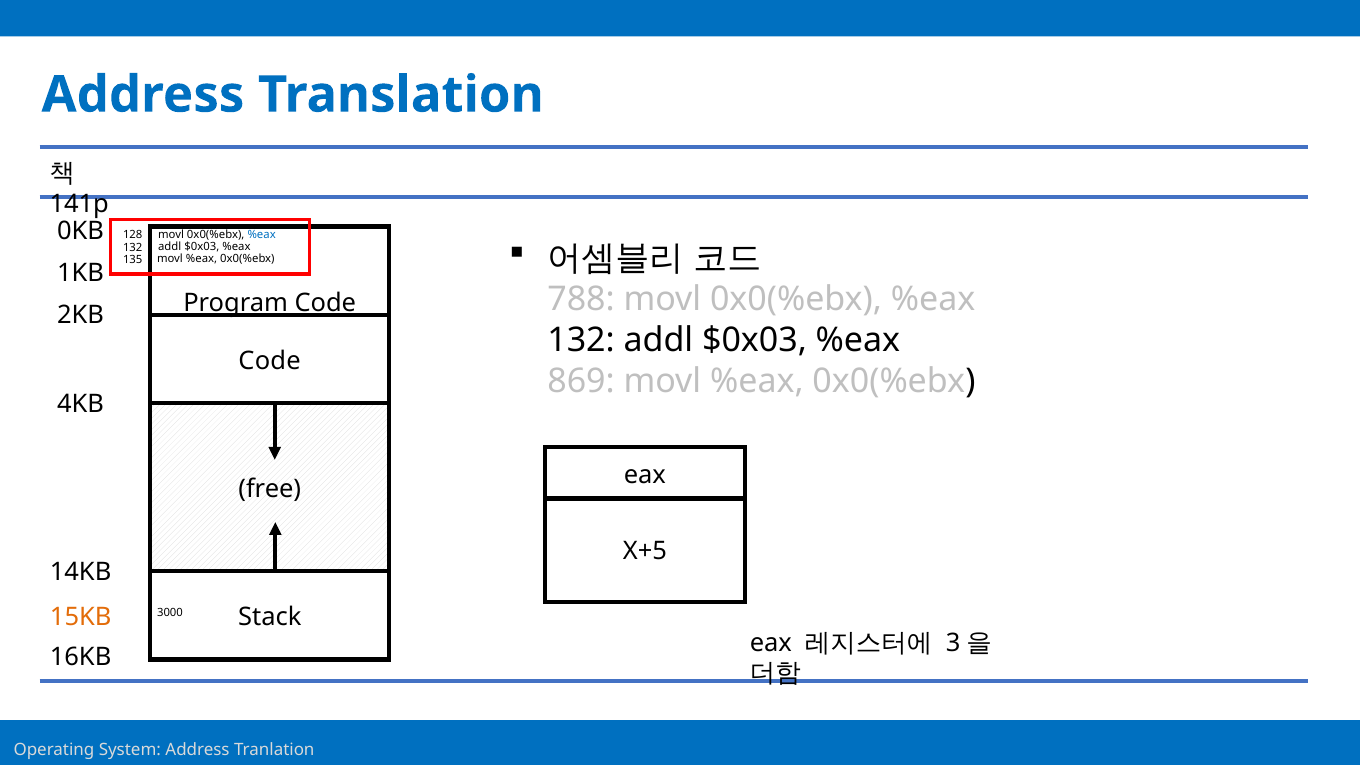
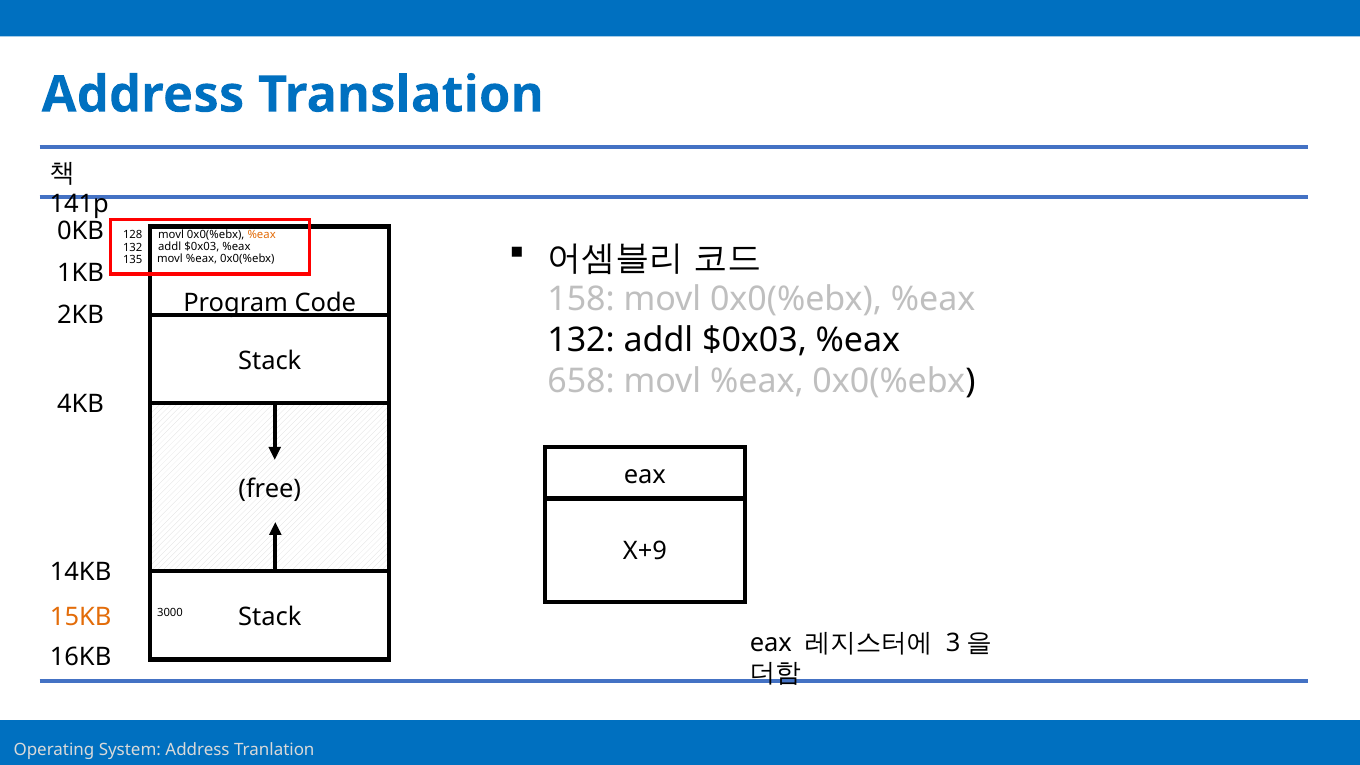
%eax at (262, 234) colour: blue -> orange
788: 788 -> 158
Code at (270, 361): Code -> Stack
869: 869 -> 658
X+5: X+5 -> X+9
